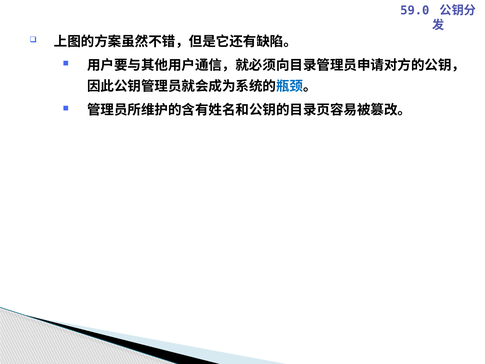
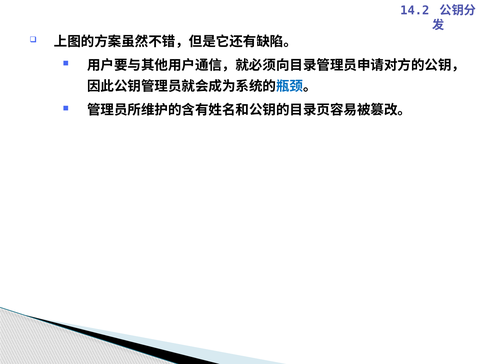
59.0: 59.0 -> 14.2
